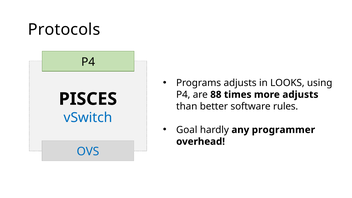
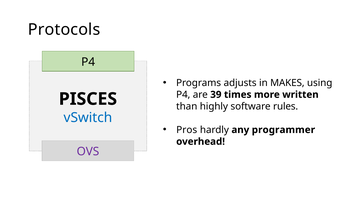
LOOKS: LOOKS -> MAKES
88: 88 -> 39
more adjusts: adjusts -> written
better: better -> highly
Goal: Goal -> Pros
OVS colour: blue -> purple
